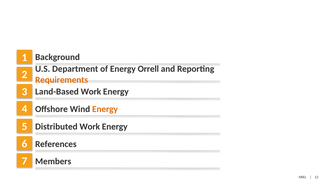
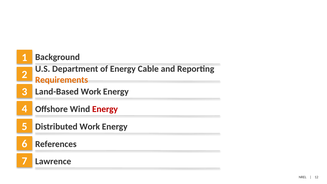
Orrell: Orrell -> Cable
Energy at (105, 109) colour: orange -> red
Members: Members -> Lawrence
